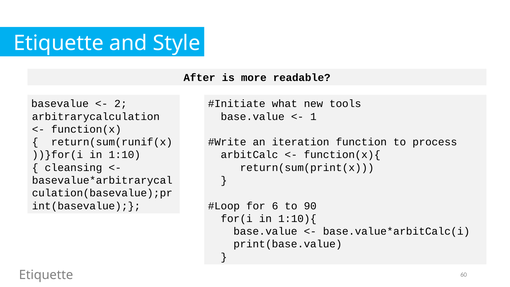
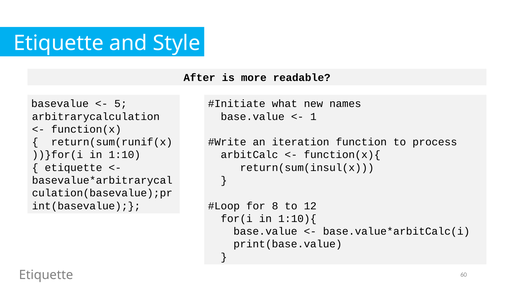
2: 2 -> 5
tools: tools -> names
cleansing at (74, 168): cleansing -> etiquette
return(sum(print(x: return(sum(print(x -> return(sum(insul(x
6: 6 -> 8
90: 90 -> 12
